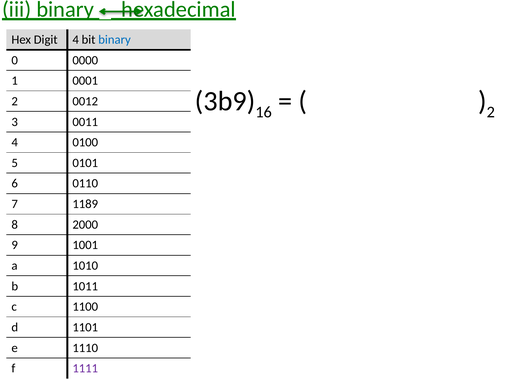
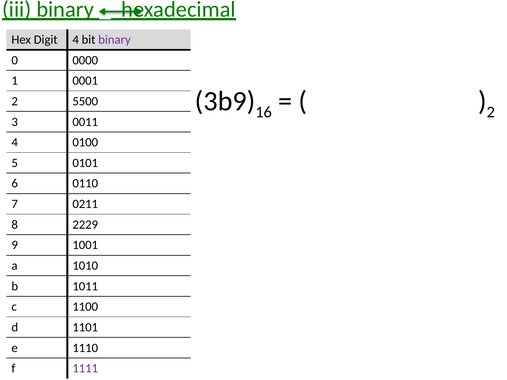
binary at (115, 40) colour: blue -> purple
0012: 0012 -> 5500
1189: 1189 -> 0211
2000: 2000 -> 2229
